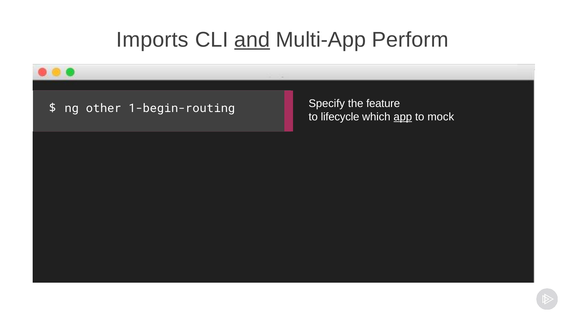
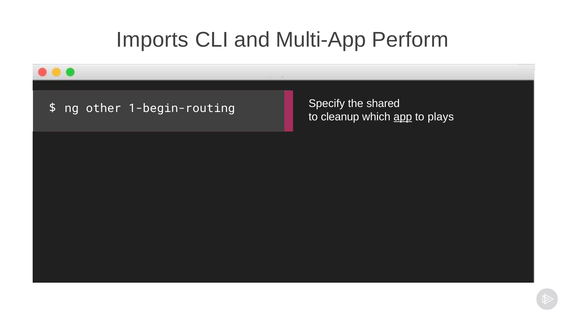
and underline: present -> none
feature: feature -> shared
lifecycle: lifecycle -> cleanup
mock: mock -> plays
